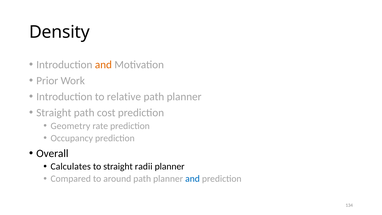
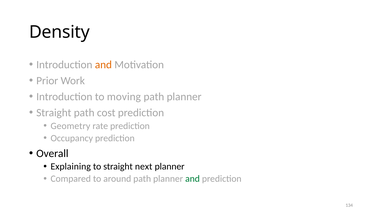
relative: relative -> moving
Calculates: Calculates -> Explaining
radii: radii -> next
and at (193, 179) colour: blue -> green
